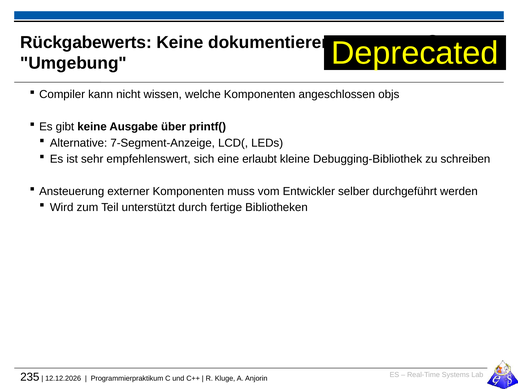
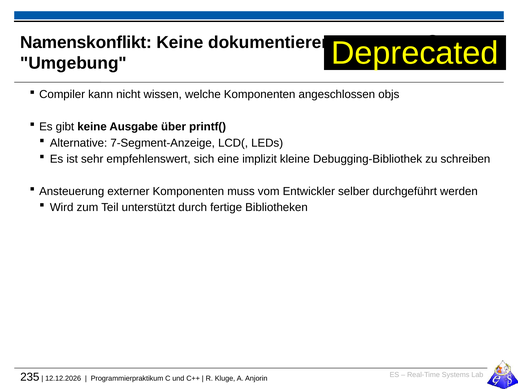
Rückgabewerts: Rückgabewerts -> Namenskonflikt
erlaubt: erlaubt -> implizit
